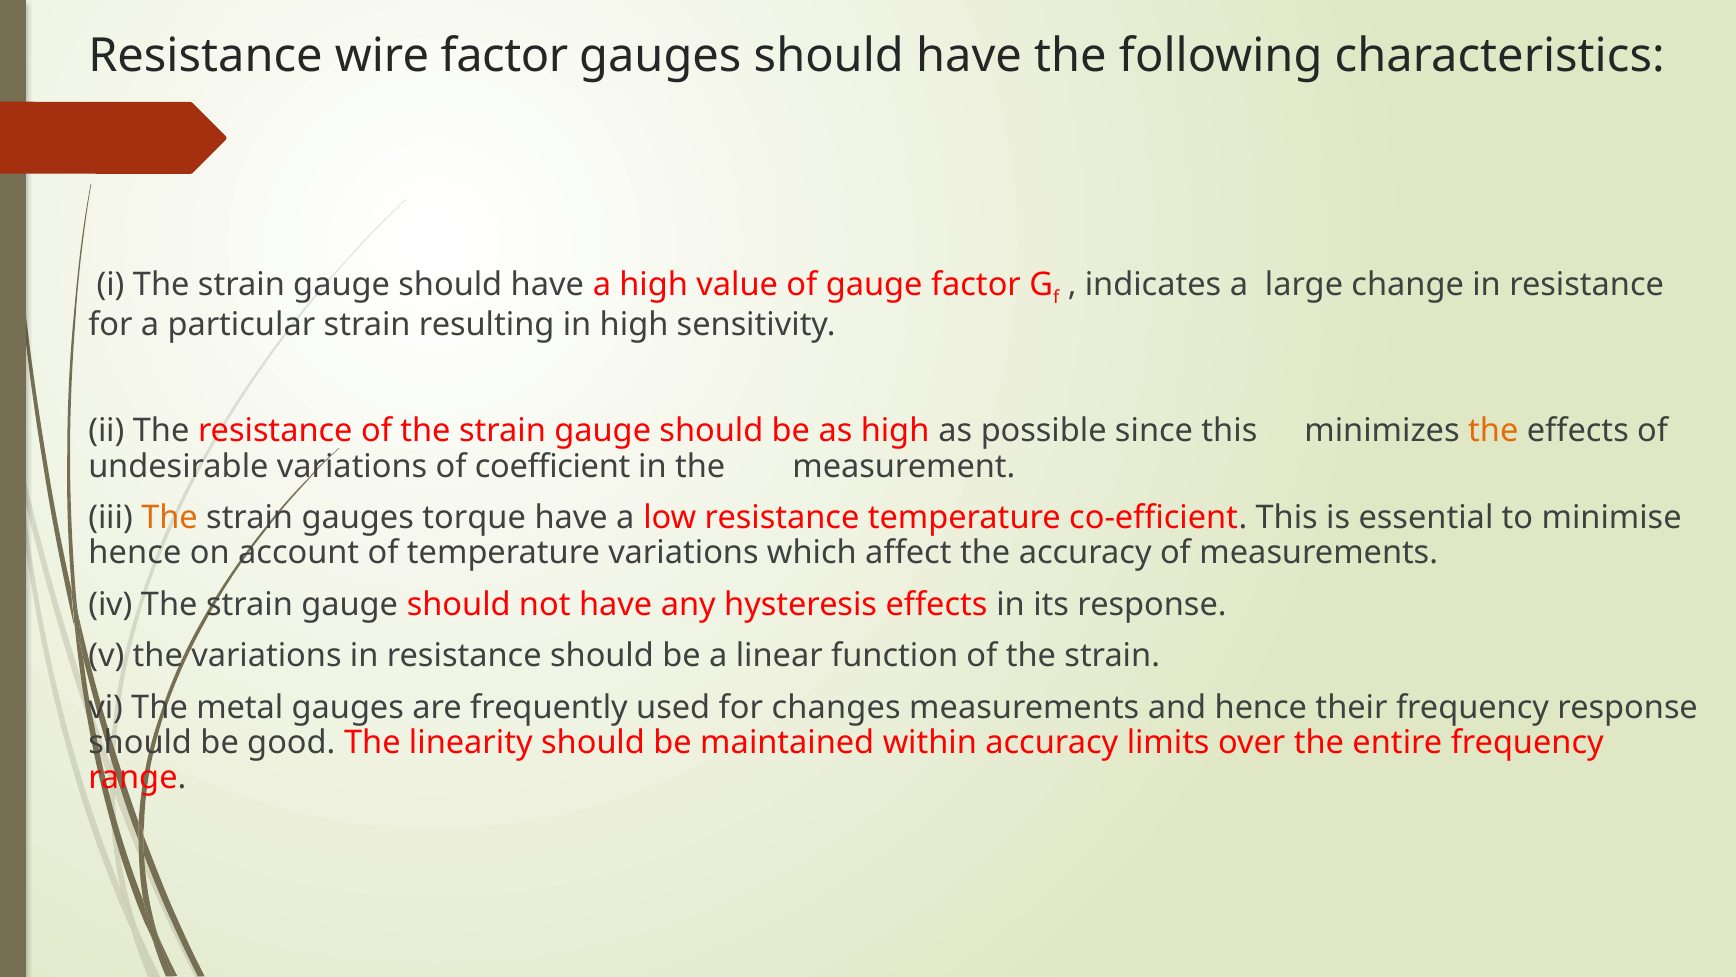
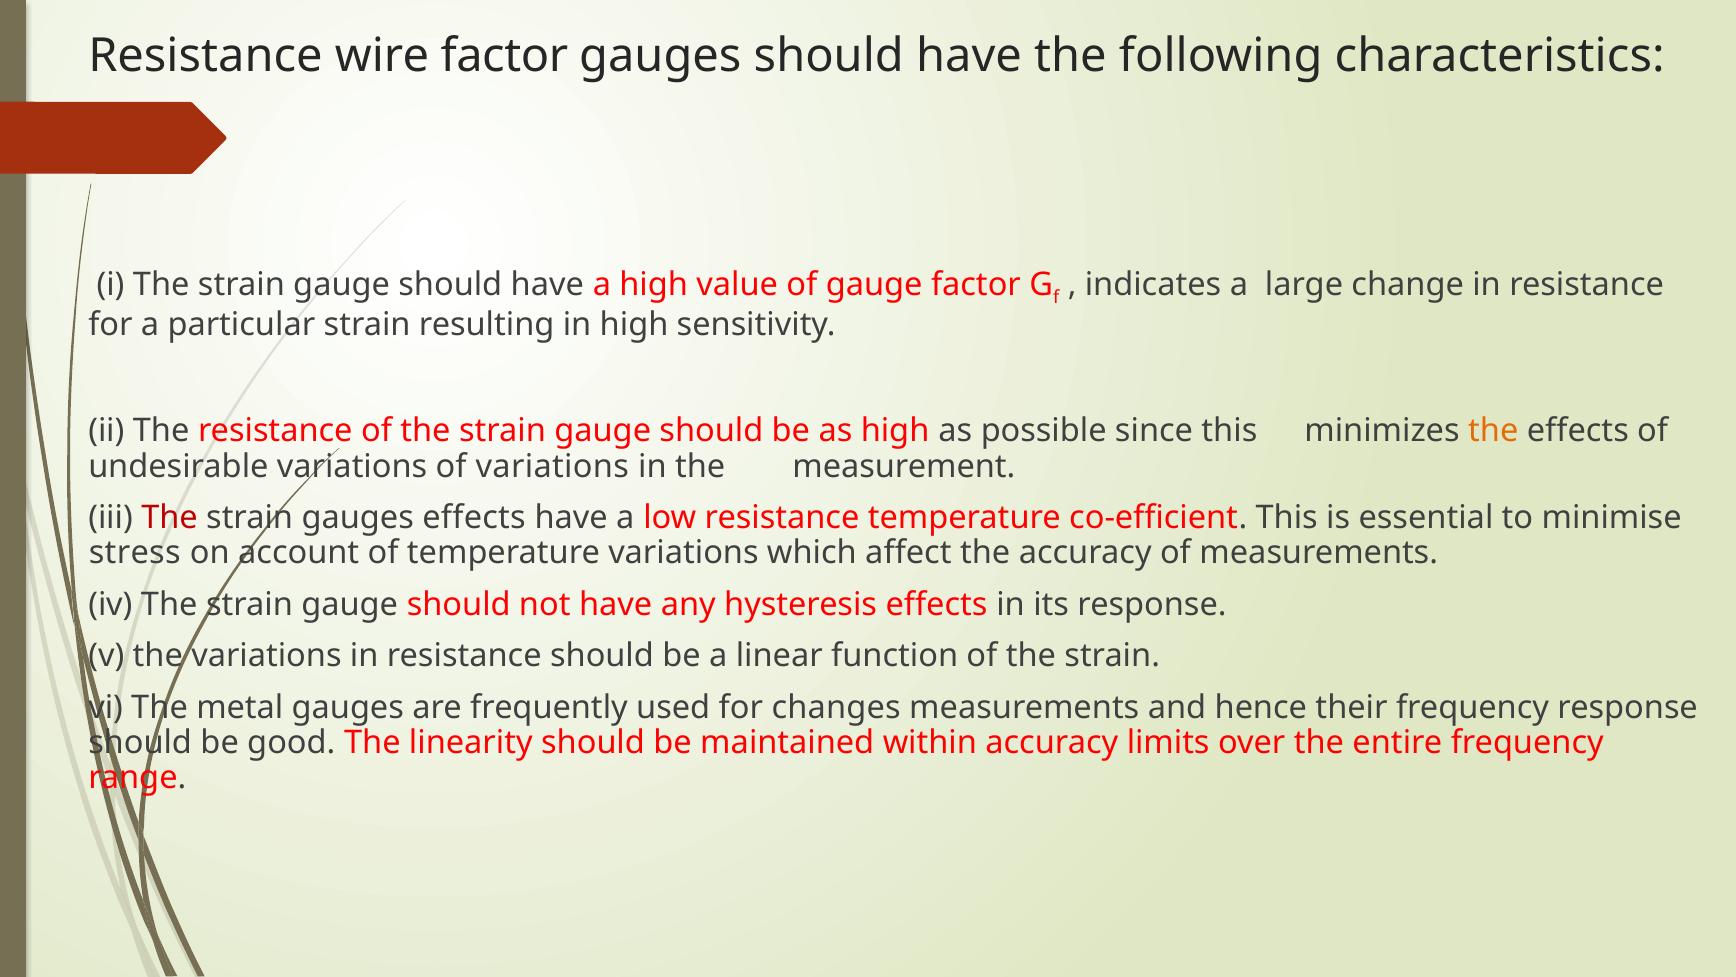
of coefficient: coefficient -> variations
The at (170, 517) colour: orange -> red
gauges torque: torque -> effects
hence at (135, 553): hence -> stress
